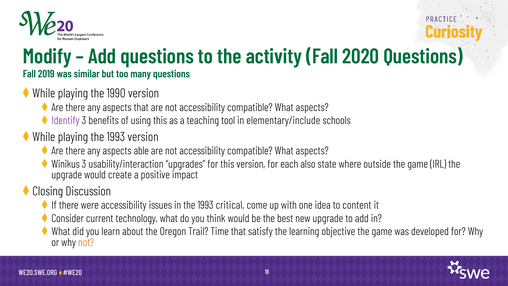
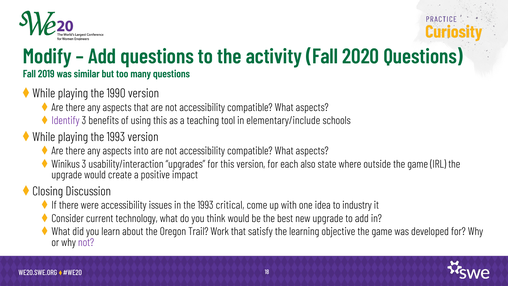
able: able -> into
content: content -> industry
Time: Time -> Work
not at (86, 242) colour: orange -> purple
